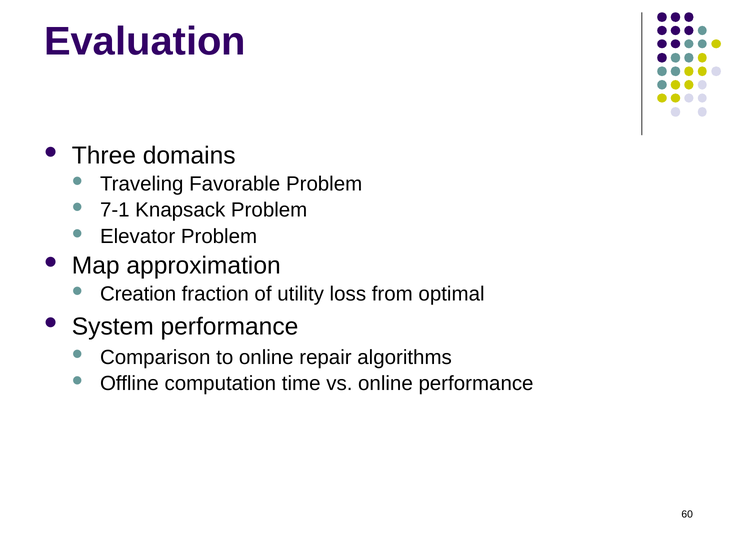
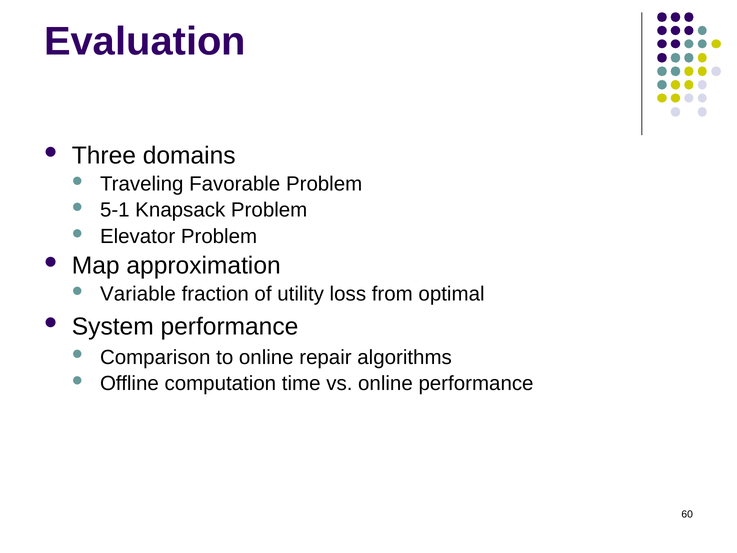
7-1: 7-1 -> 5-1
Creation: Creation -> Variable
